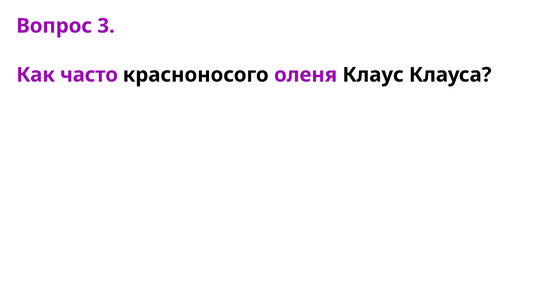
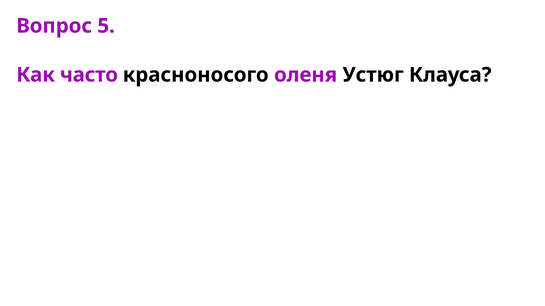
3: 3 -> 5
Клаус: Клаус -> Устюг
